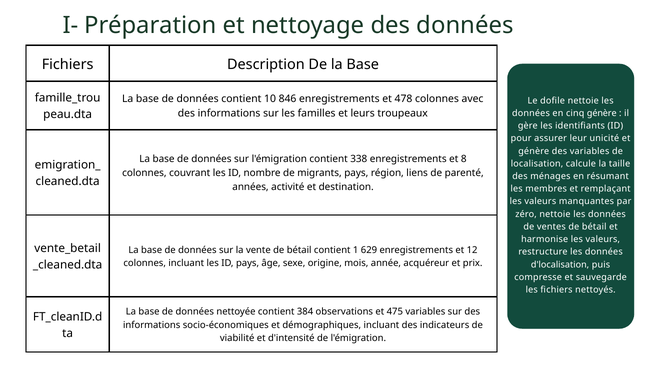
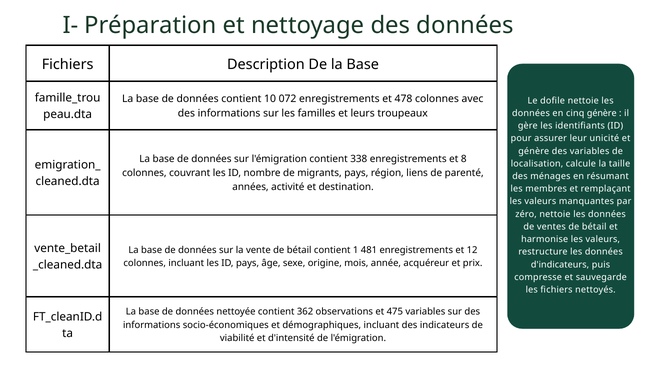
846: 846 -> 072
629: 629 -> 481
d'localisation: d'localisation -> d'indicateurs
384: 384 -> 362
